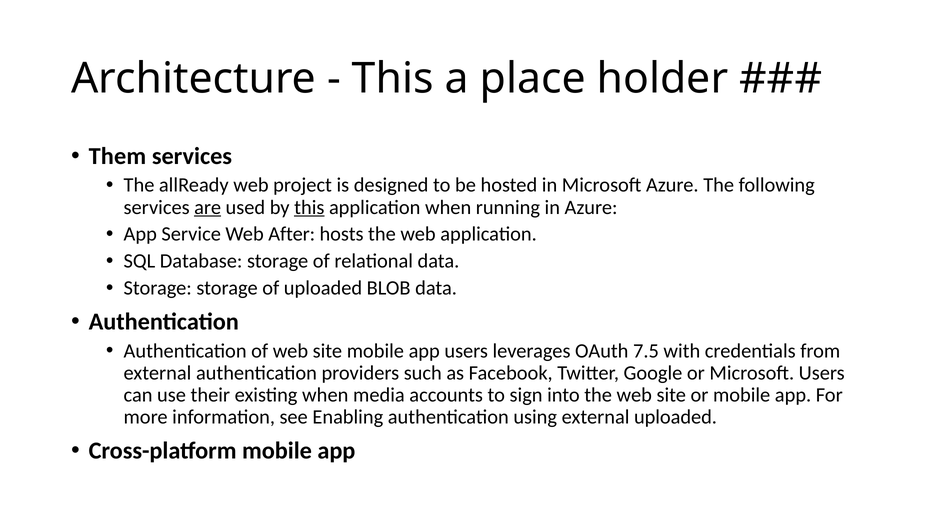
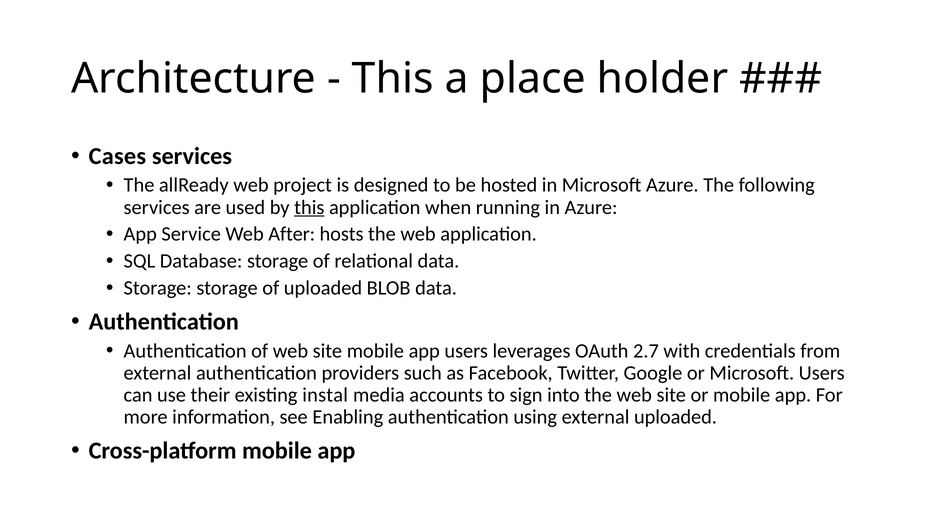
Them: Them -> Cases
are underline: present -> none
7.5: 7.5 -> 2.7
existing when: when -> instal
